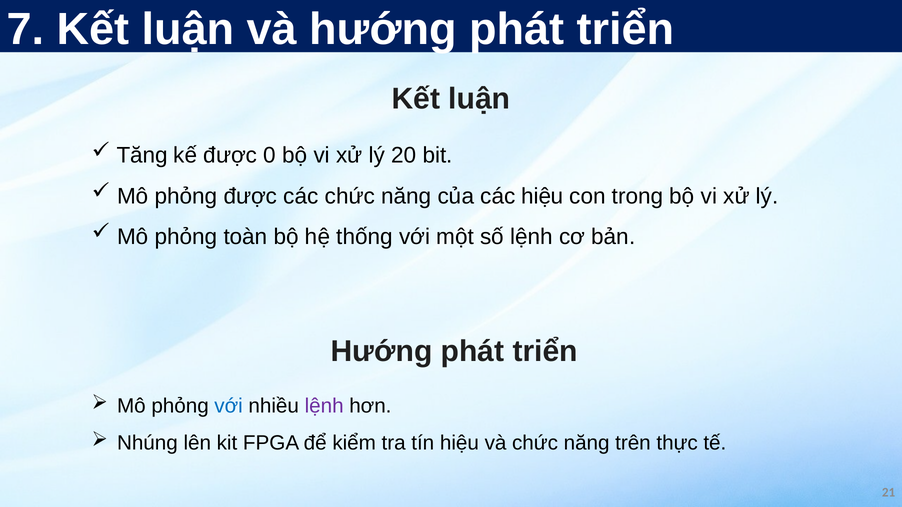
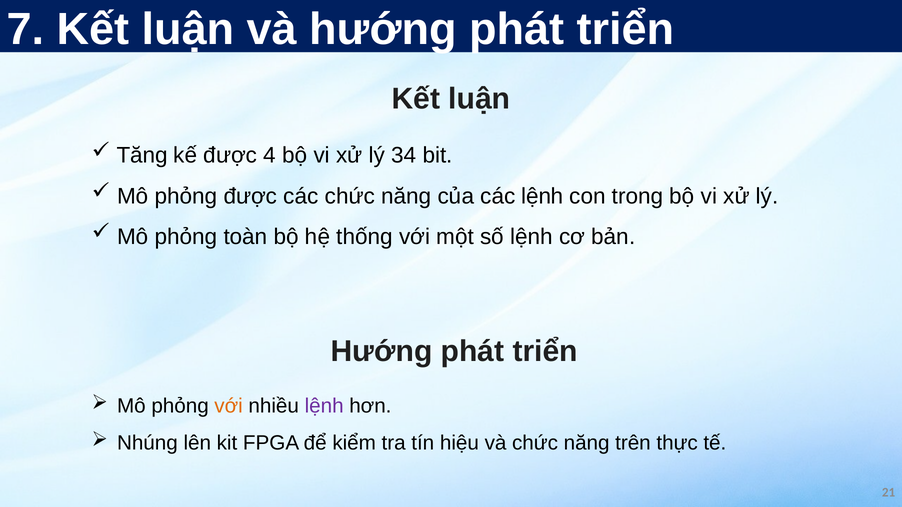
0: 0 -> 4
20: 20 -> 34
các hiệu: hiệu -> lệnh
với at (229, 406) colour: blue -> orange
